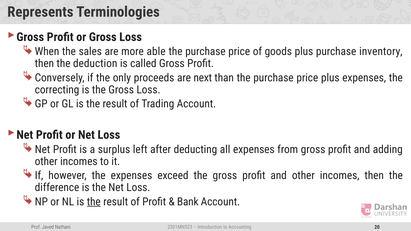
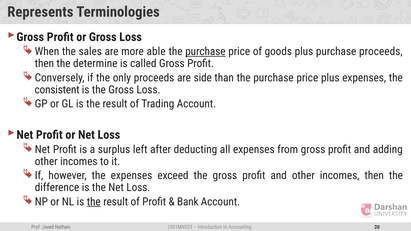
purchase at (205, 52) underline: none -> present
purchase inventory: inventory -> proceeds
deduction: deduction -> determine
next: next -> side
correcting: correcting -> consistent
